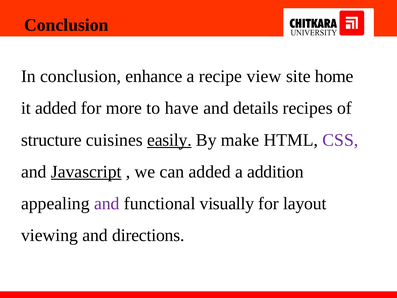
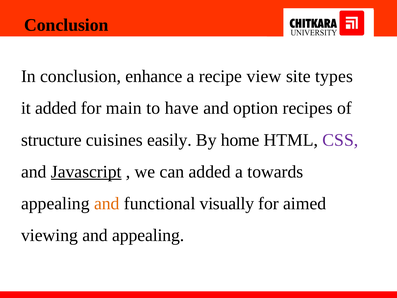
home: home -> types
more: more -> main
details: details -> option
easily underline: present -> none
make: make -> home
addition: addition -> towards
and at (107, 203) colour: purple -> orange
layout: layout -> aimed
and directions: directions -> appealing
